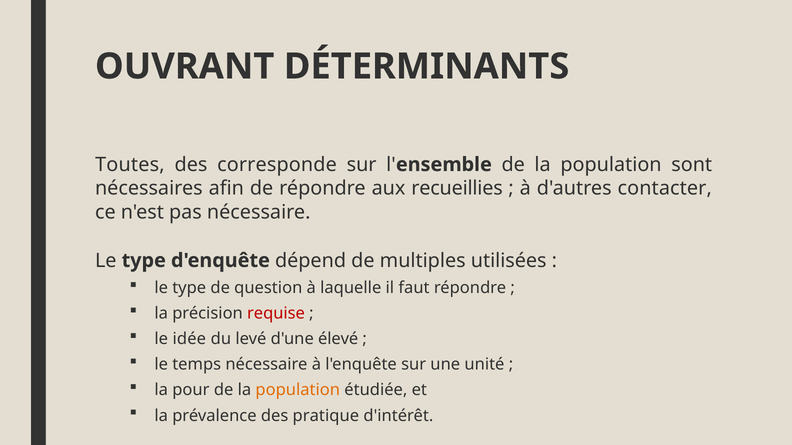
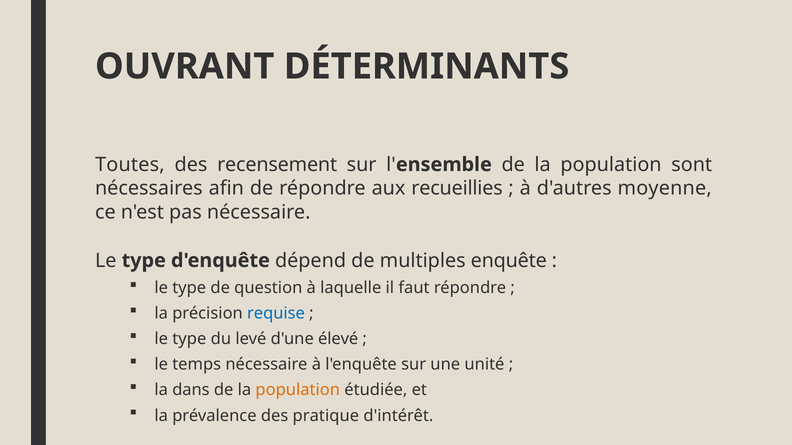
corresponde: corresponde -> recensement
contacter: contacter -> moyenne
utilisées: utilisées -> enquête
requise colour: red -> blue
idée at (189, 339): idée -> type
pour: pour -> dans
